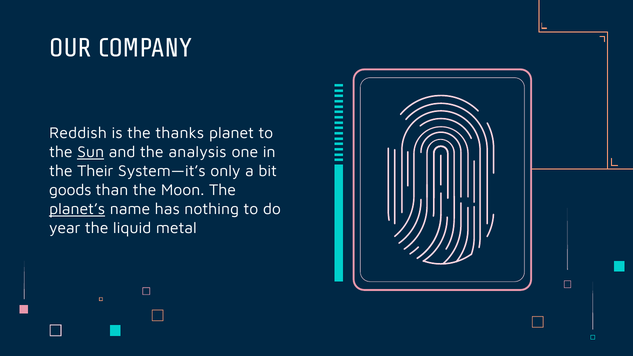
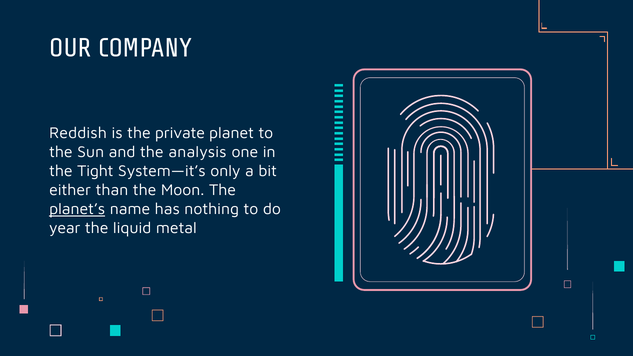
thanks: thanks -> private
Sun underline: present -> none
Their: Their -> Tight
goods: goods -> either
